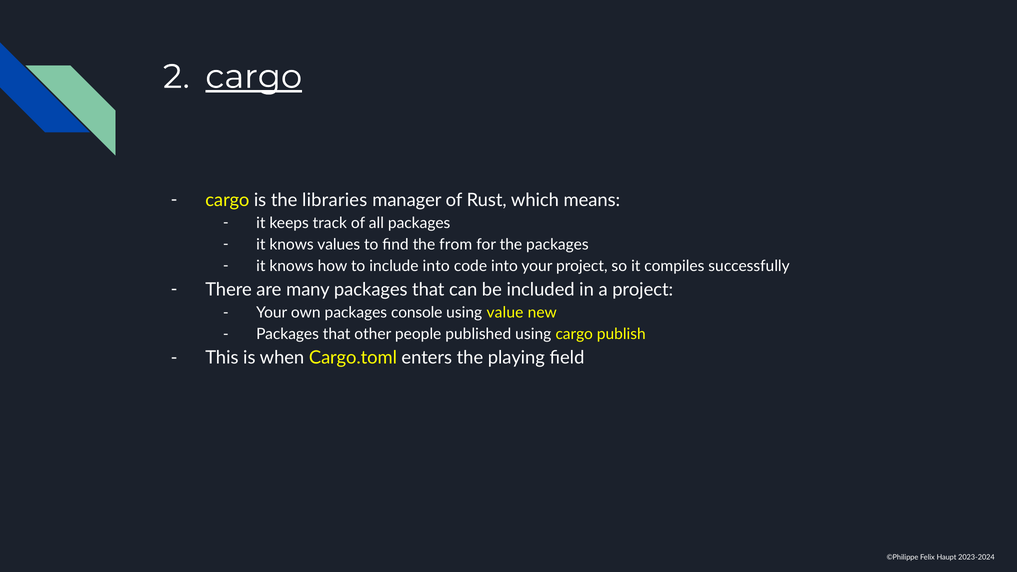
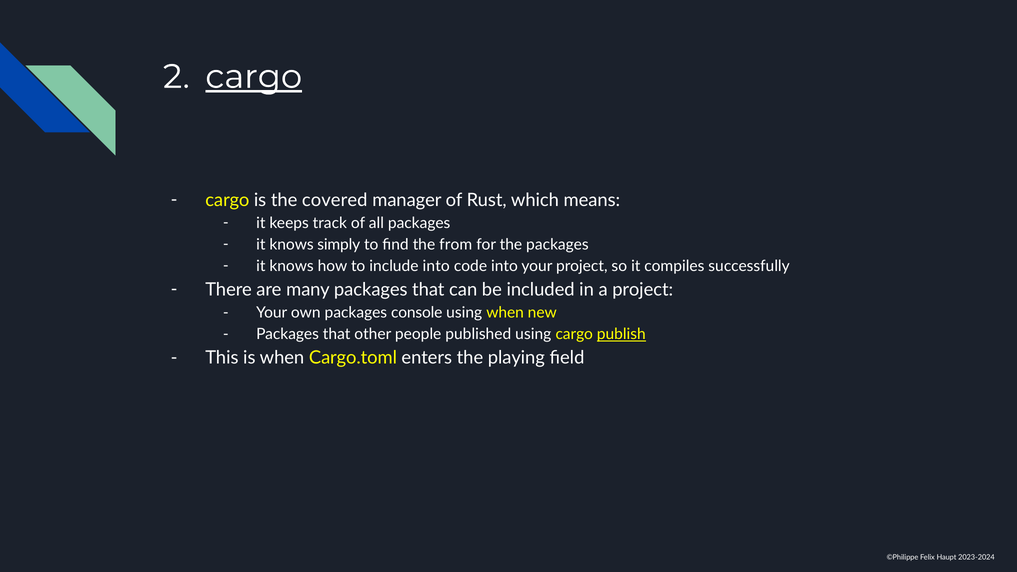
libraries: libraries -> covered
values: values -> simply
using value: value -> when
publish underline: none -> present
